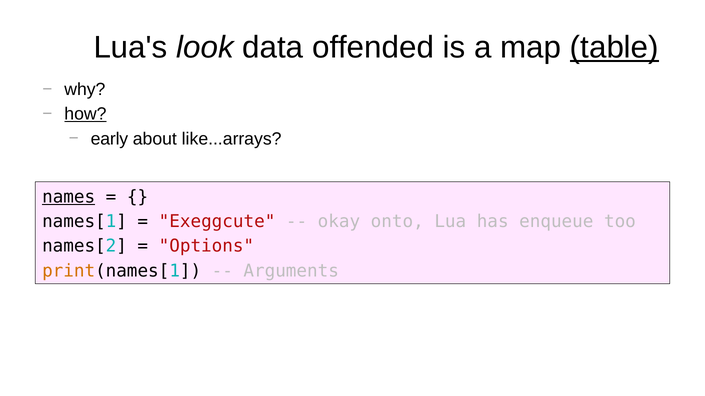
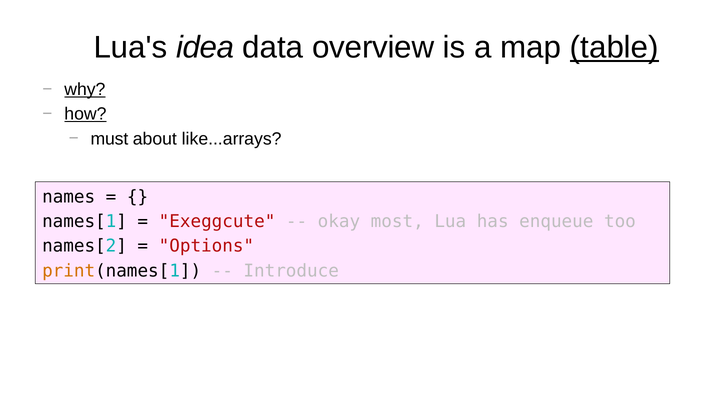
look: look -> idea
offended: offended -> overview
why underline: none -> present
early: early -> must
names underline: present -> none
onto: onto -> most
Arguments: Arguments -> Introduce
